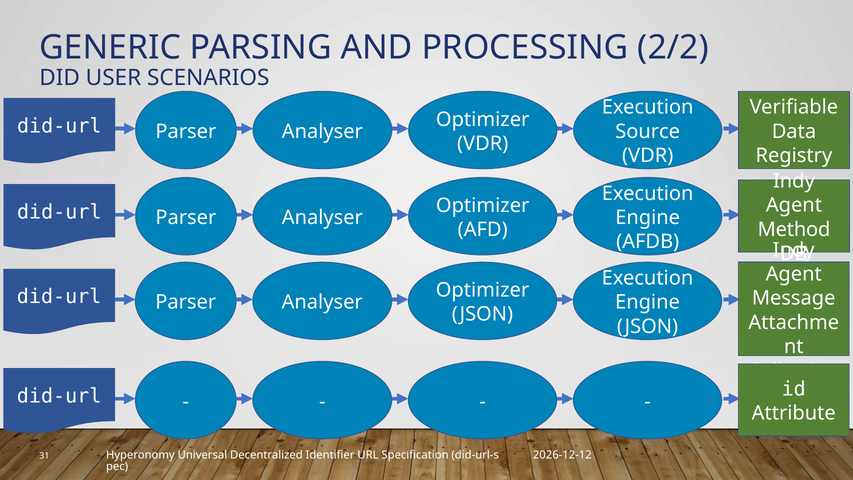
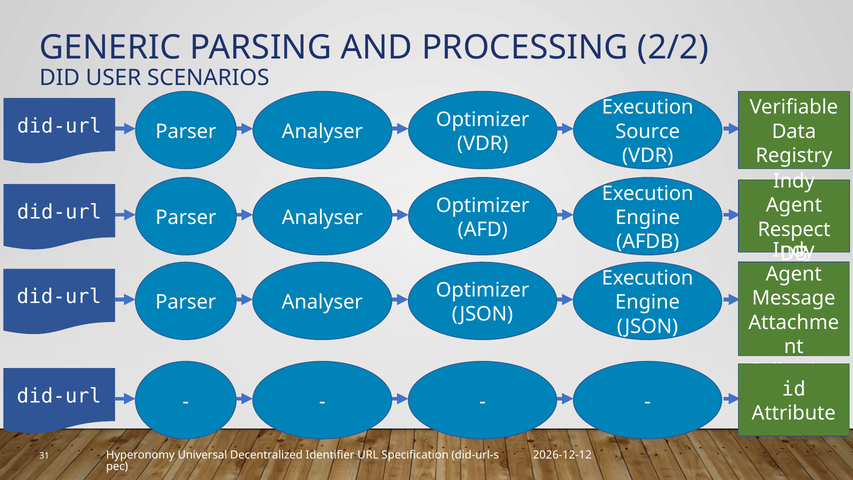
Method: Method -> Respect
